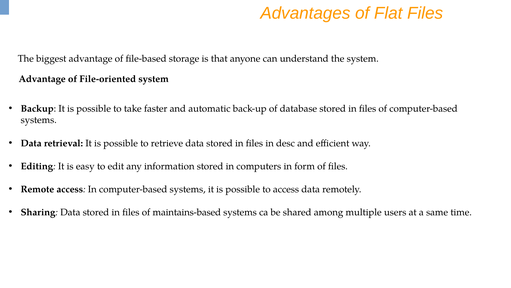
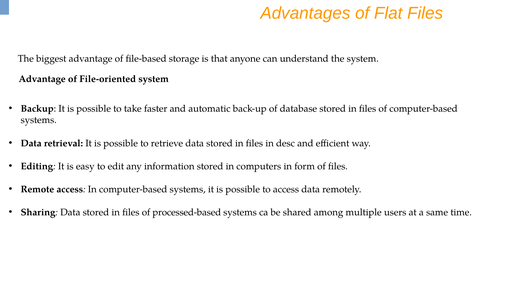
maintains-based: maintains-based -> processed-based
